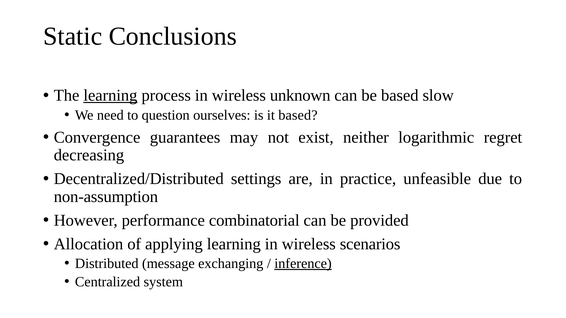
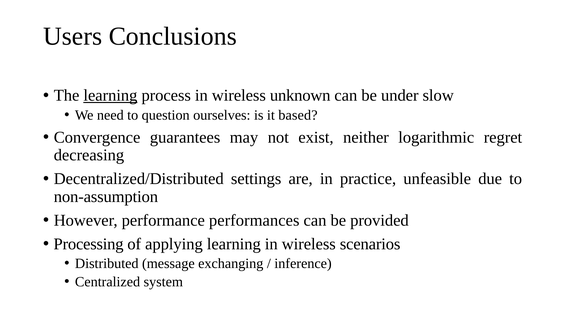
Static: Static -> Users
be based: based -> under
combinatorial: combinatorial -> performances
Allocation: Allocation -> Processing
inference underline: present -> none
